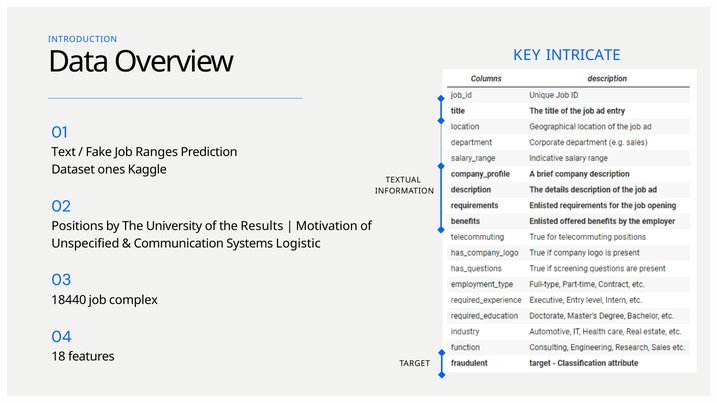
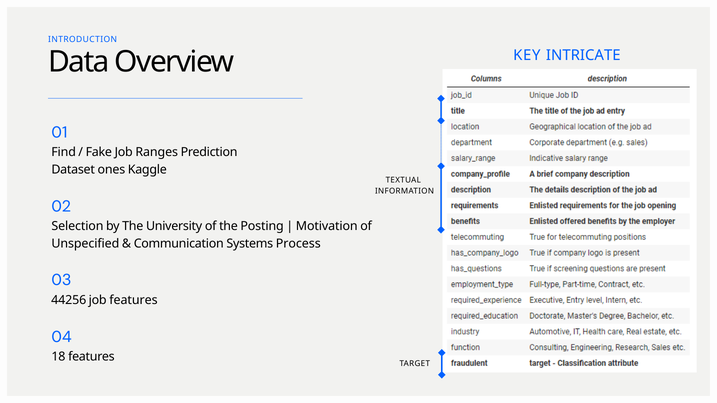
Text: Text -> Find
Positions: Positions -> Selection
Results: Results -> Posting
Logistic: Logistic -> Process
18440: 18440 -> 44256
job complex: complex -> features
